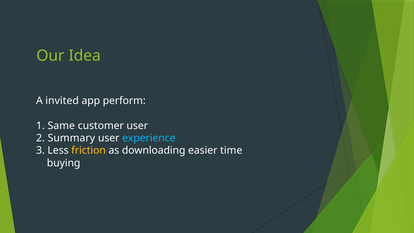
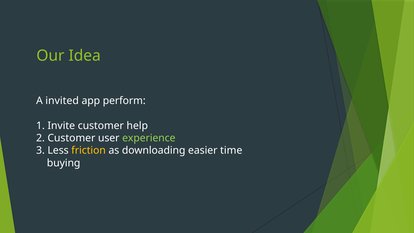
Same: Same -> Invite
customer user: user -> help
2 Summary: Summary -> Customer
experience colour: light blue -> light green
